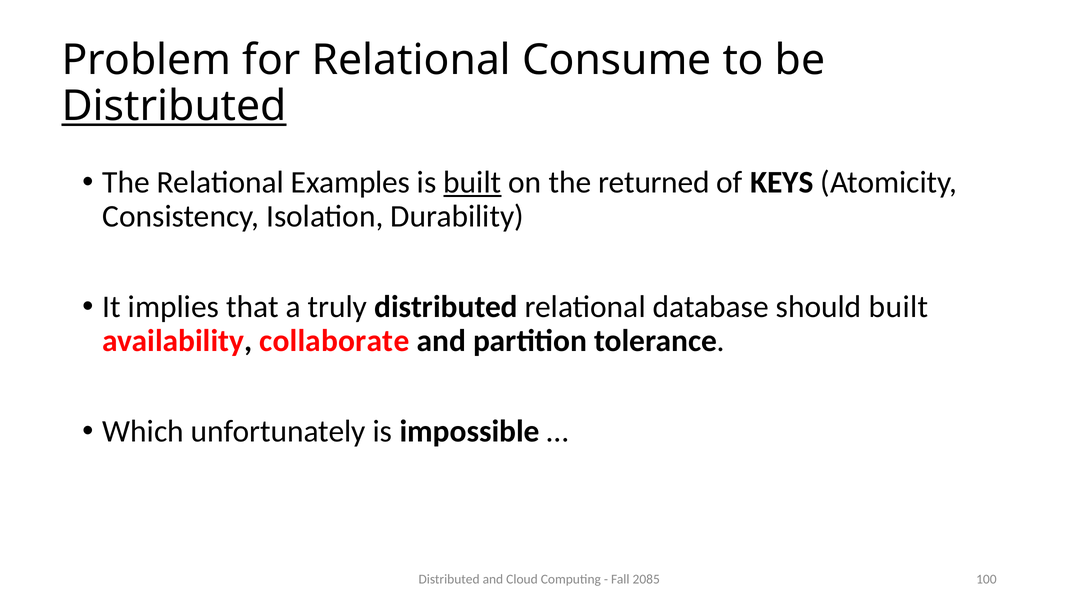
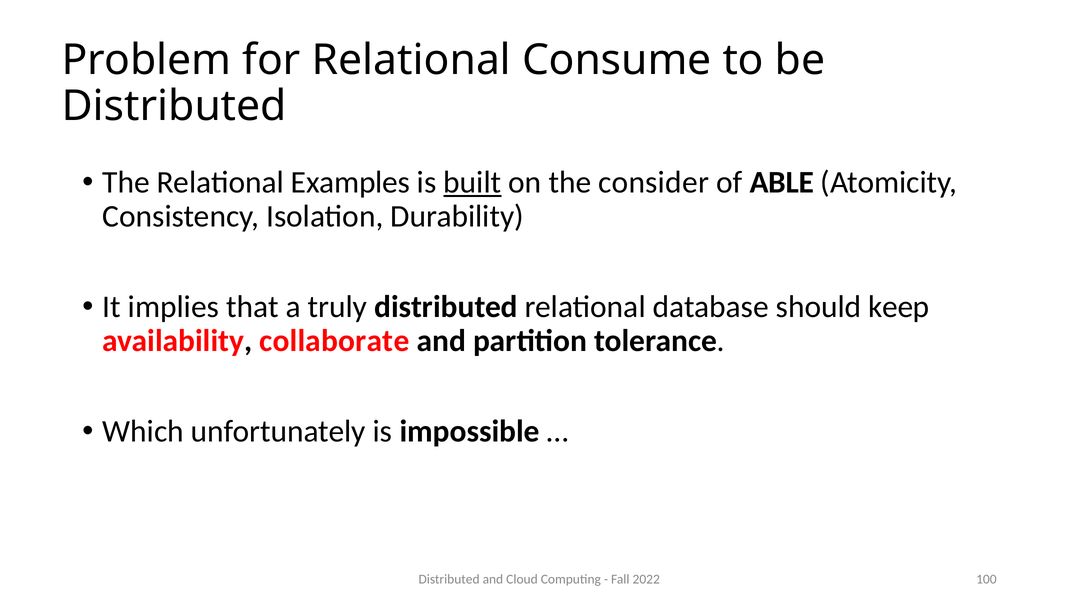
Distributed at (174, 106) underline: present -> none
returned: returned -> consider
KEYS: KEYS -> ABLE
should built: built -> keep
2085: 2085 -> 2022
